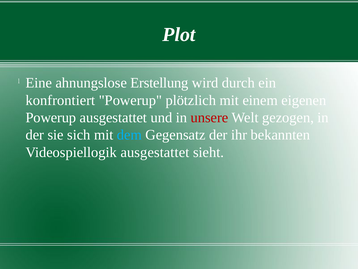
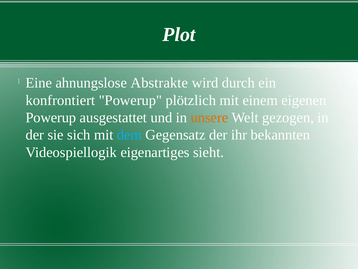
Erstellung: Erstellung -> Abstrakte
unsere colour: red -> orange
Videospiellogik ausgestattet: ausgestattet -> eigenartiges
